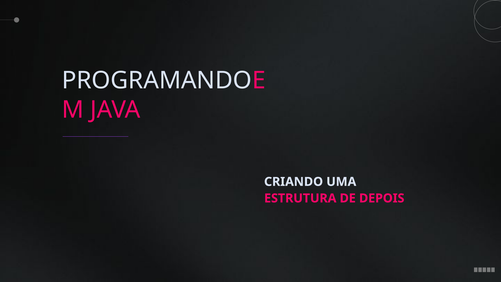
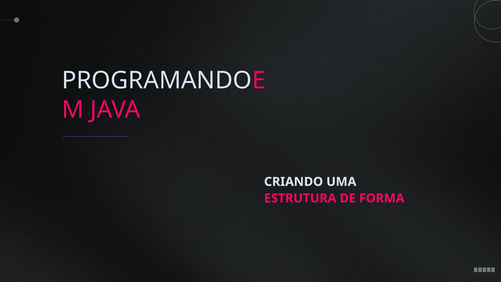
DEPOIS: DEPOIS -> FORMA
